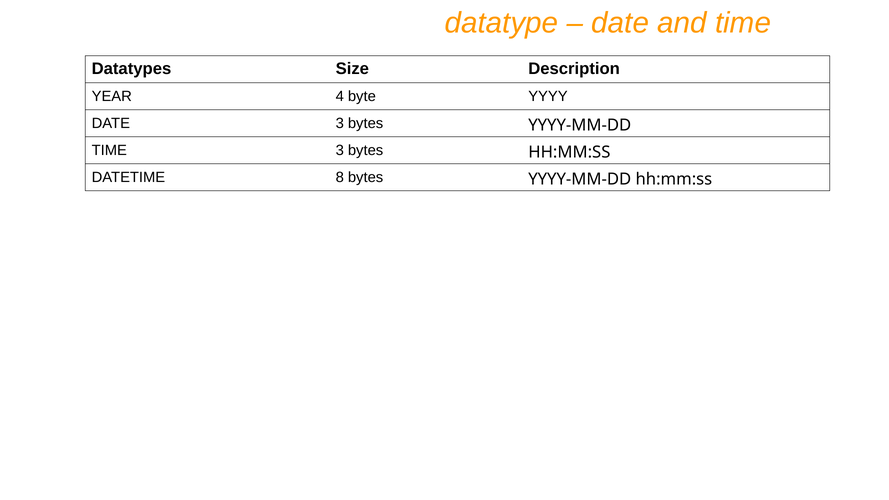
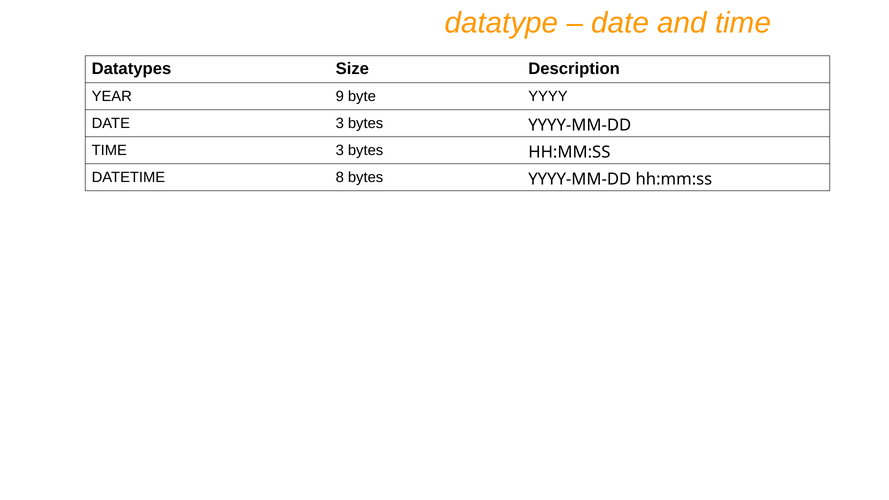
4: 4 -> 9
